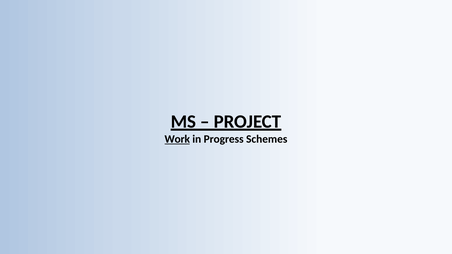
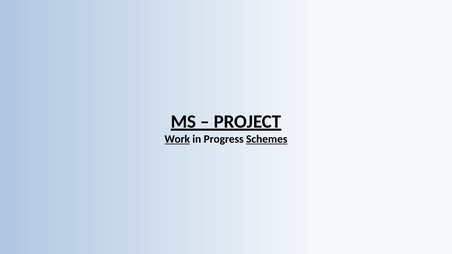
Schemes underline: none -> present
